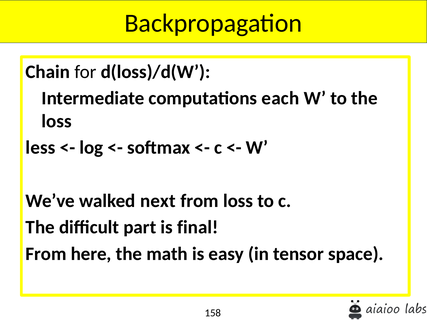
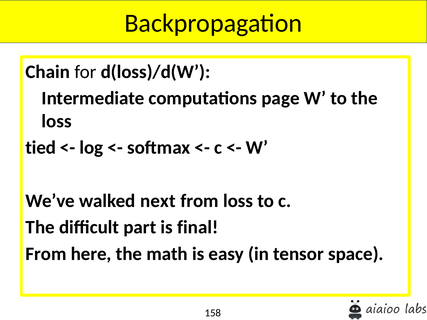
each: each -> page
less: less -> tied
